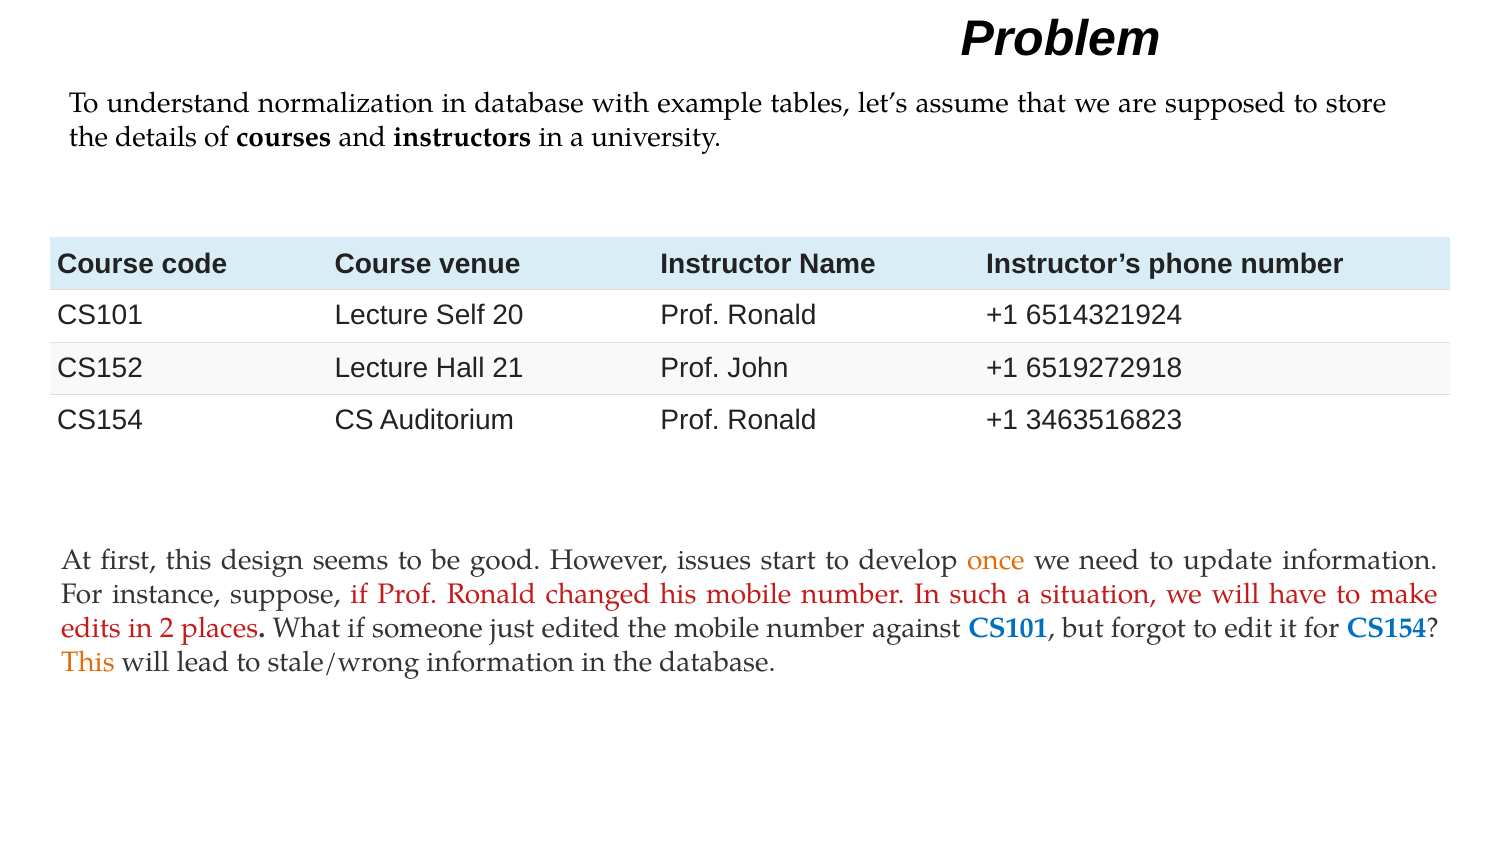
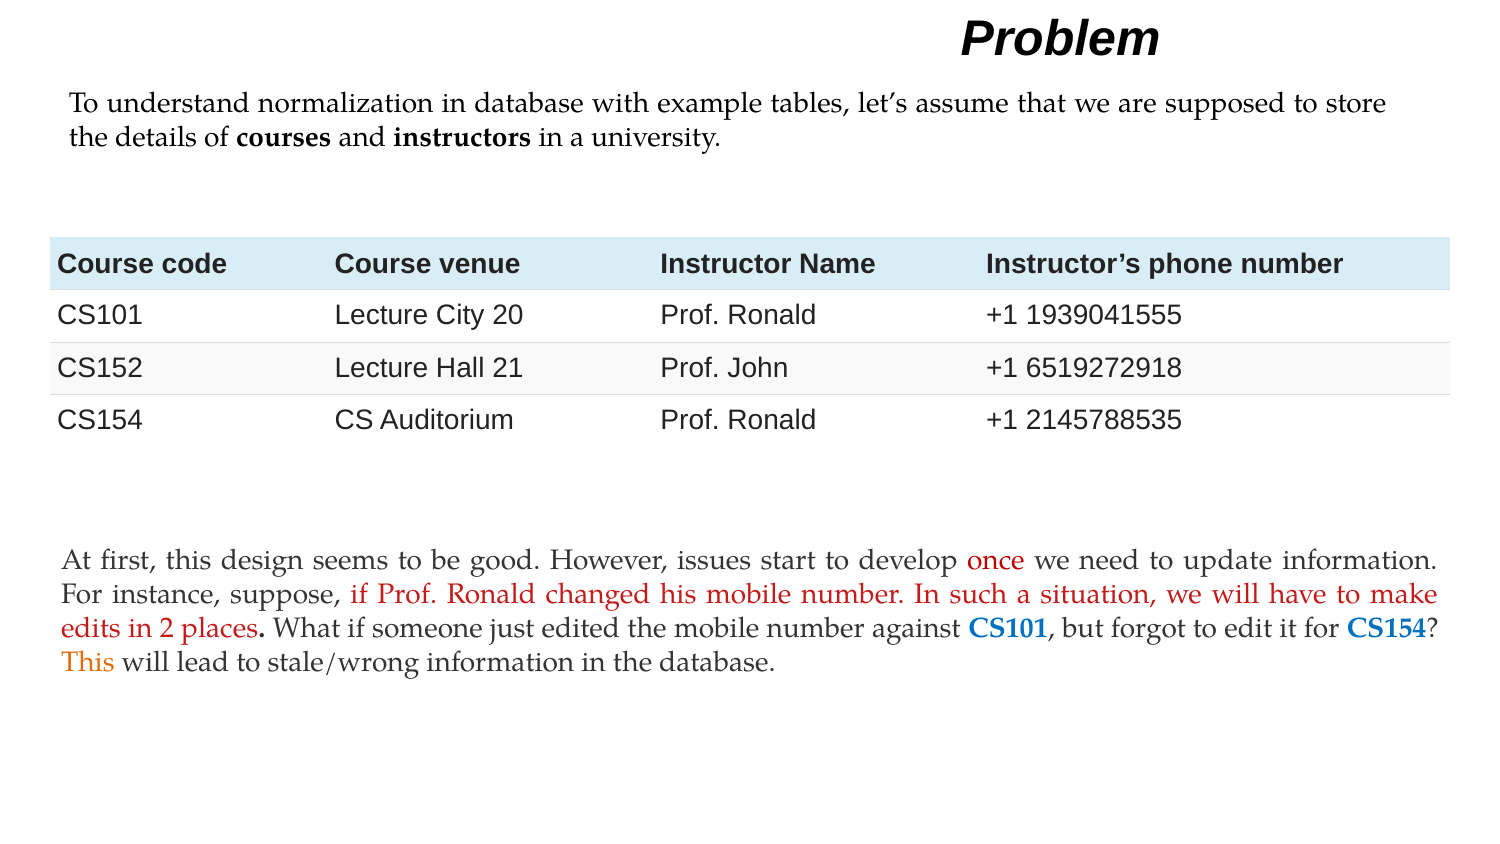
Self: Self -> City
6514321924: 6514321924 -> 1939041555
3463516823: 3463516823 -> 2145788535
once colour: orange -> red
